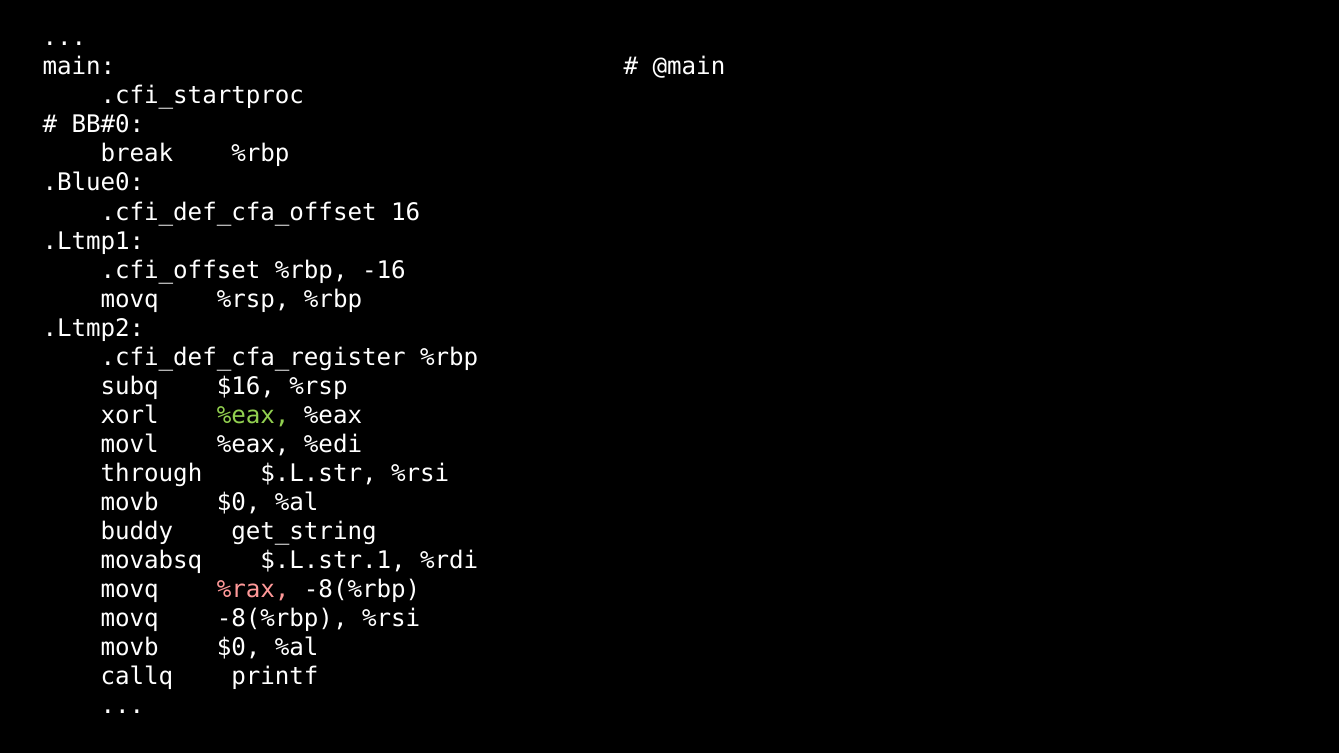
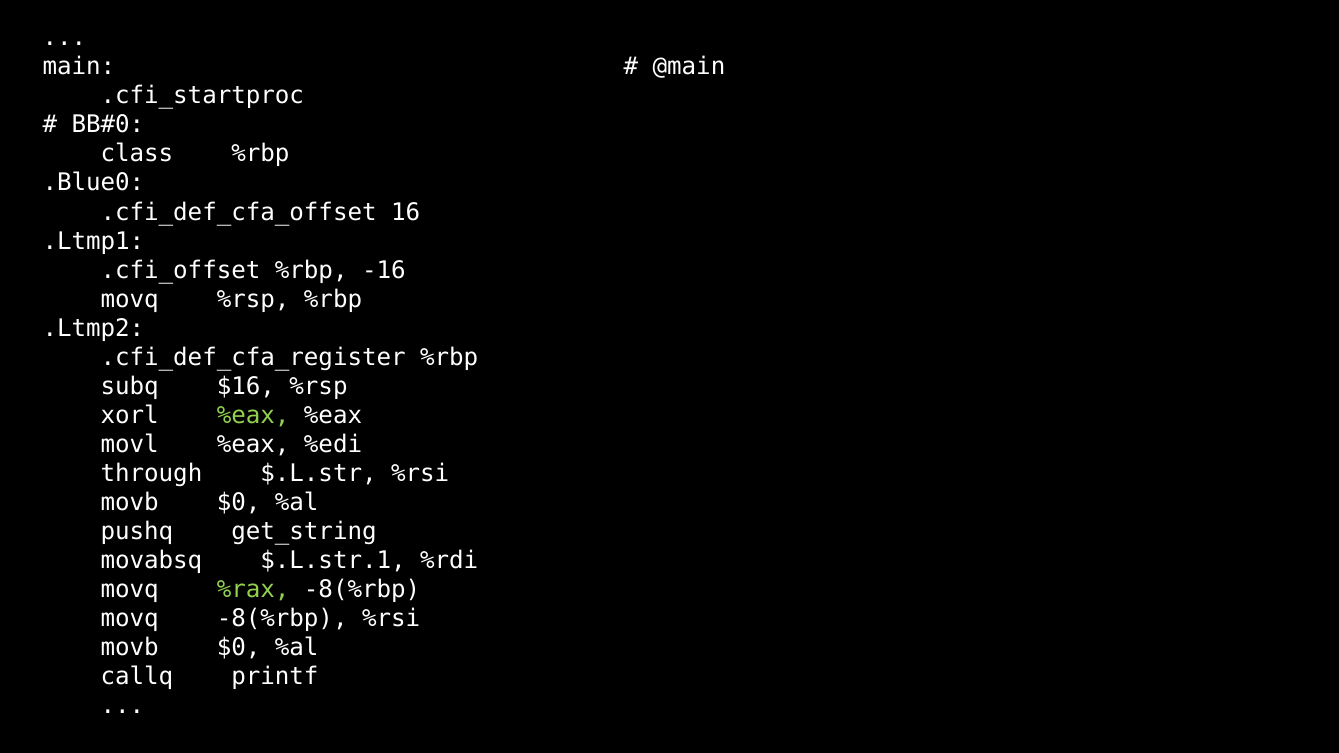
break: break -> class
buddy: buddy -> pushq
%rax colour: pink -> light green
